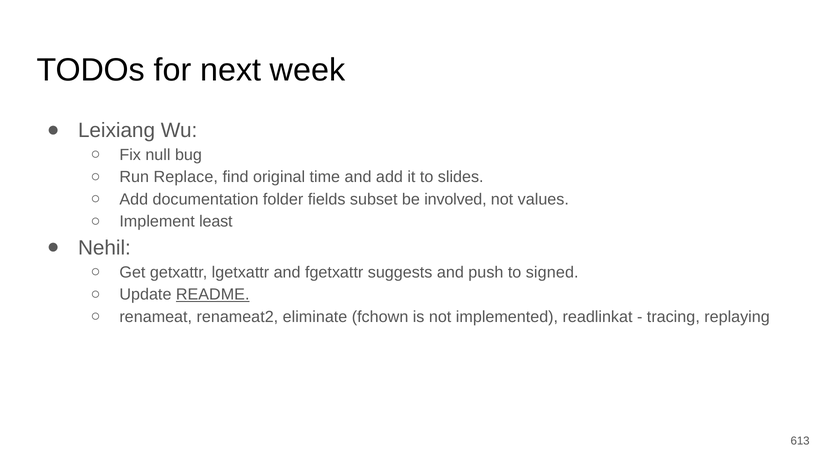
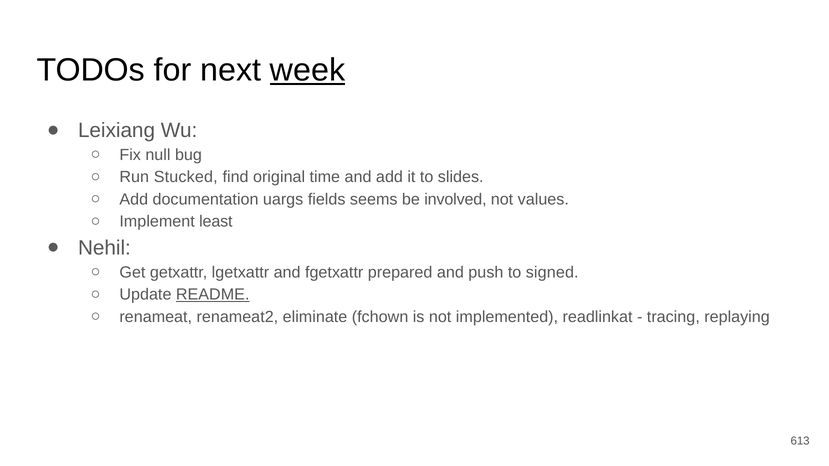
week underline: none -> present
Replace: Replace -> Stucked
folder: folder -> uargs
subset: subset -> seems
suggests: suggests -> prepared
